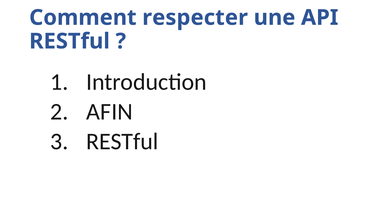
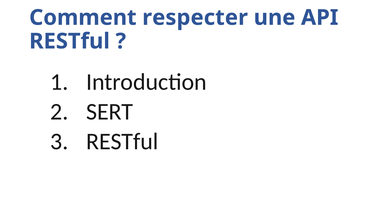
AFIN: AFIN -> SERT
